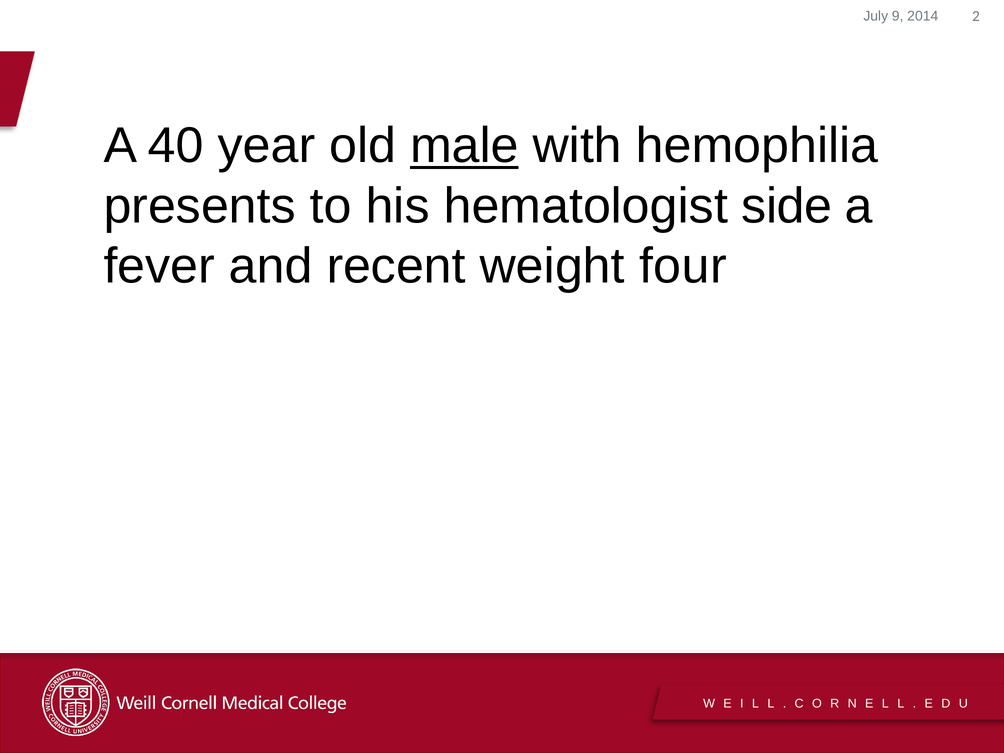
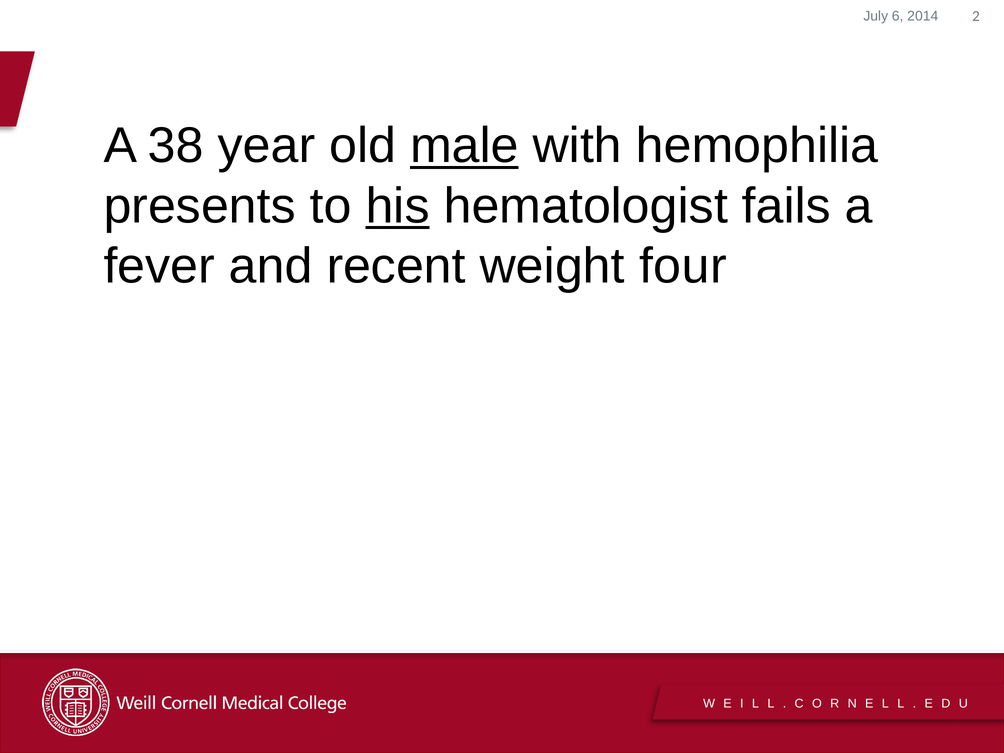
9: 9 -> 6
40: 40 -> 38
his underline: none -> present
side: side -> fails
